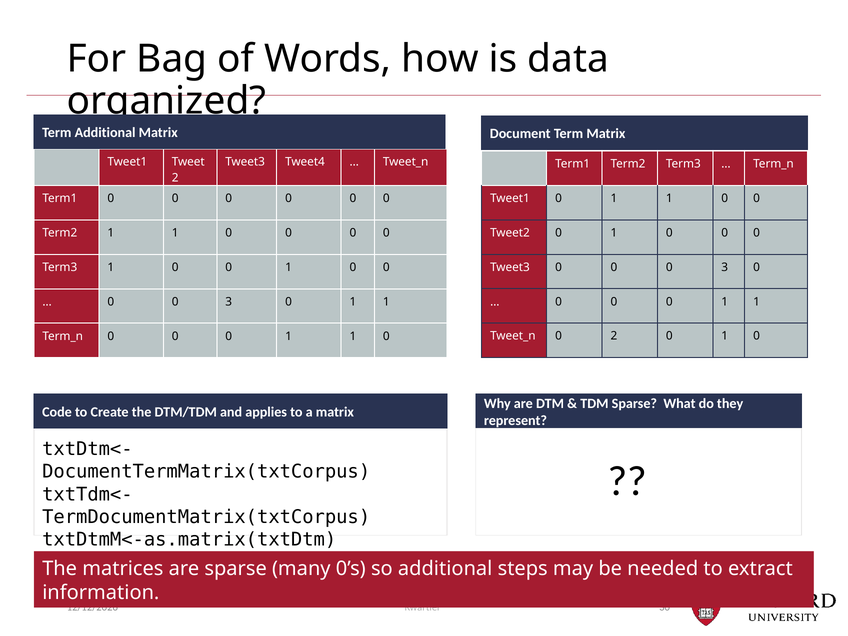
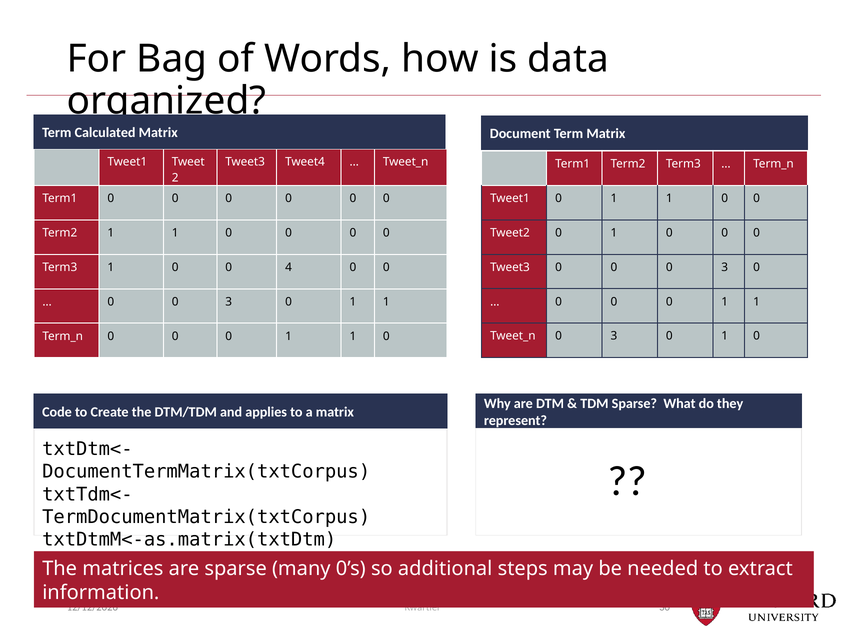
Term Additional: Additional -> Calculated
1 0 0 1: 1 -> 4
2 at (614, 336): 2 -> 3
